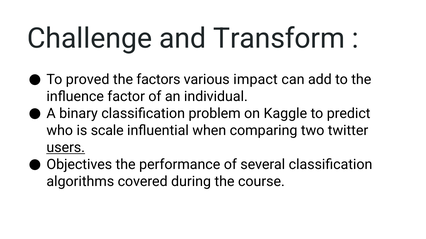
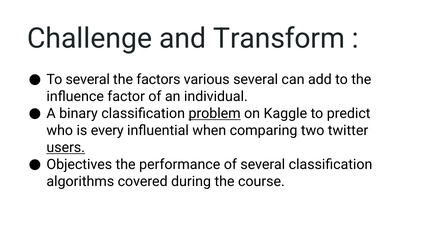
To proved: proved -> several
various impact: impact -> several
problem underline: none -> present
scale: scale -> every
